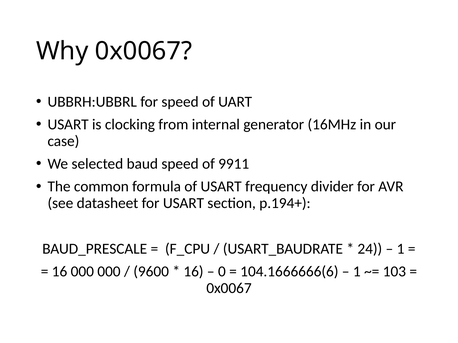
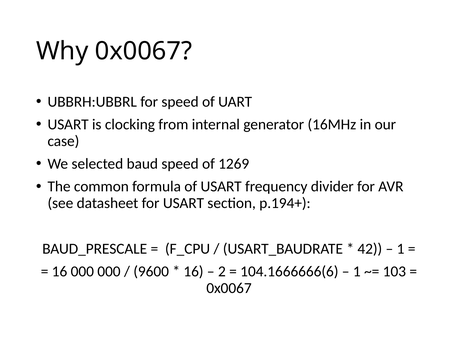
9911: 9911 -> 1269
24: 24 -> 42
0: 0 -> 2
